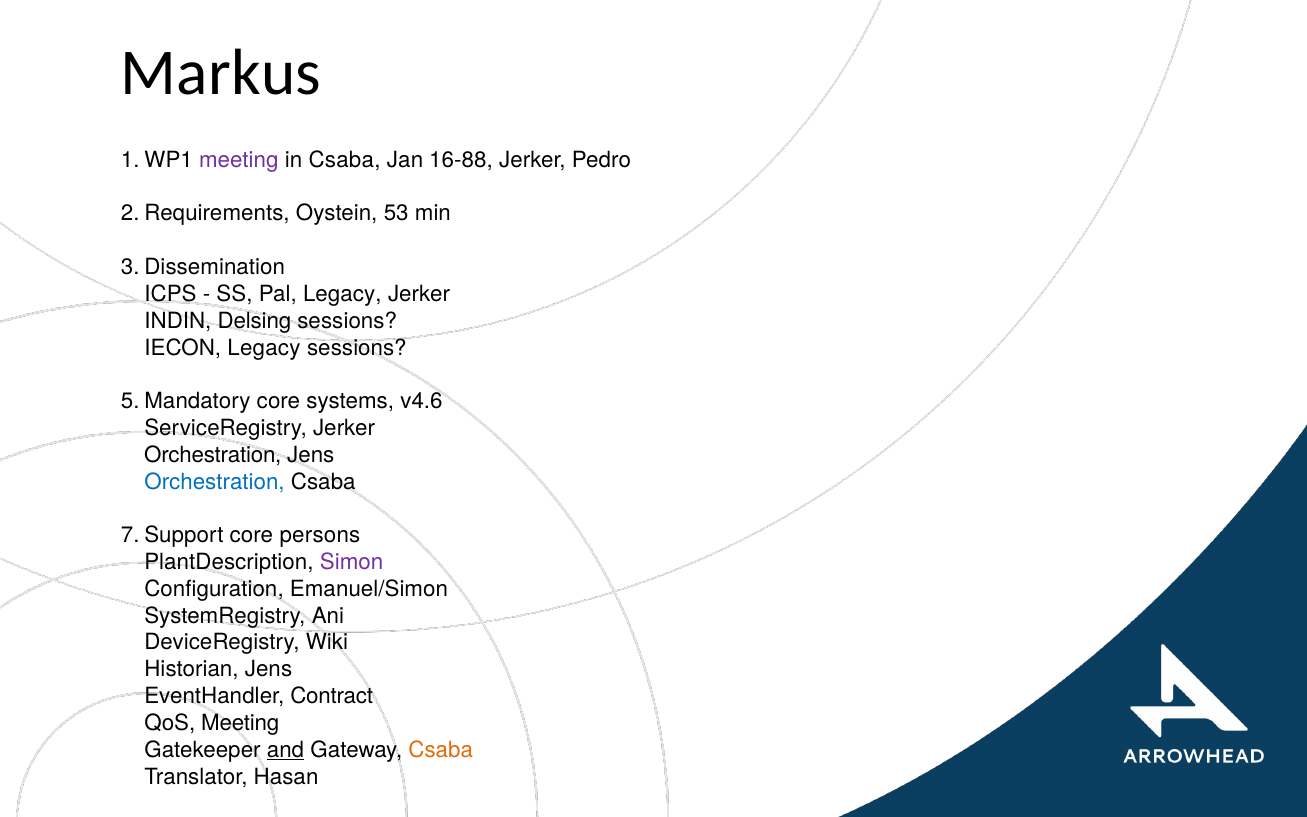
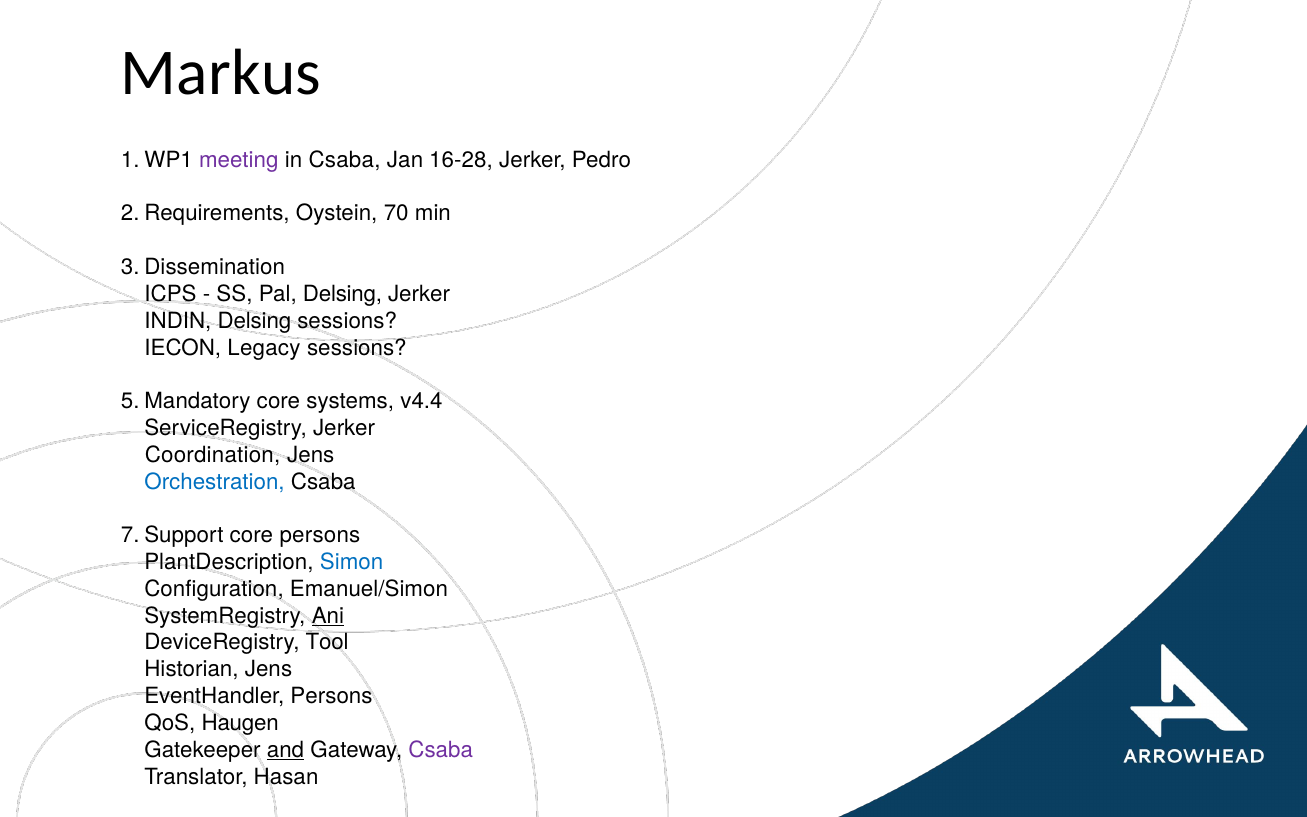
16-88: 16-88 -> 16-28
53: 53 -> 70
Pal Legacy: Legacy -> Delsing
v4.6: v4.6 -> v4.4
Orchestration at (213, 455): Orchestration -> Coordination
Simon colour: purple -> blue
Ani underline: none -> present
Wiki: Wiki -> Tool
EventHandler Contract: Contract -> Persons
QoS Meeting: Meeting -> Haugen
Csaba at (441, 750) colour: orange -> purple
